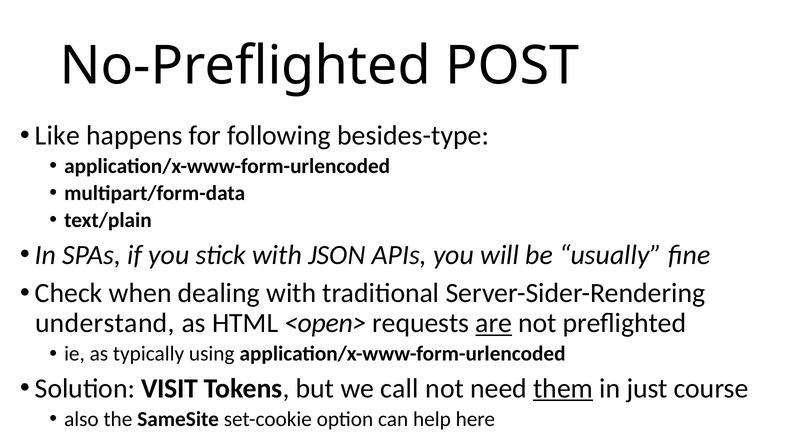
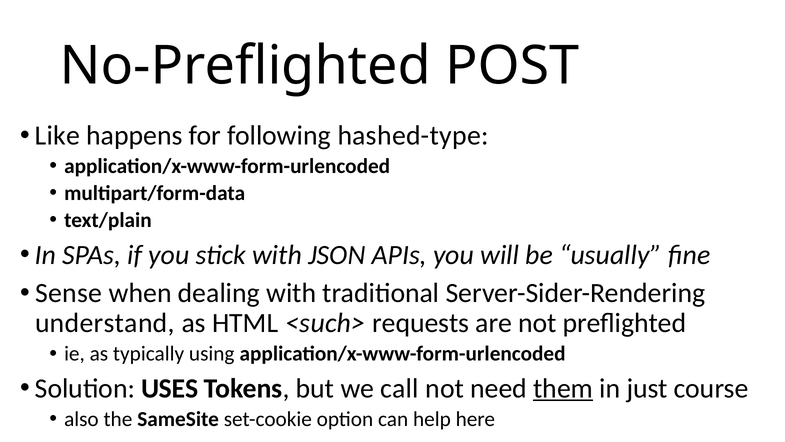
besides-type: besides-type -> hashed-type
Check: Check -> Sense
<open>: <open> -> <such>
are underline: present -> none
VISIT: VISIT -> USES
